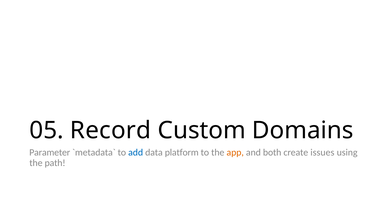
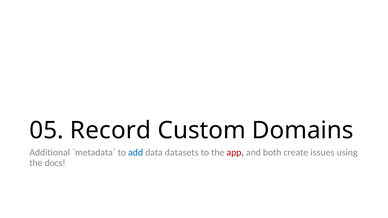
Parameter: Parameter -> Additional
platform: platform -> datasets
app colour: orange -> red
path: path -> docs
